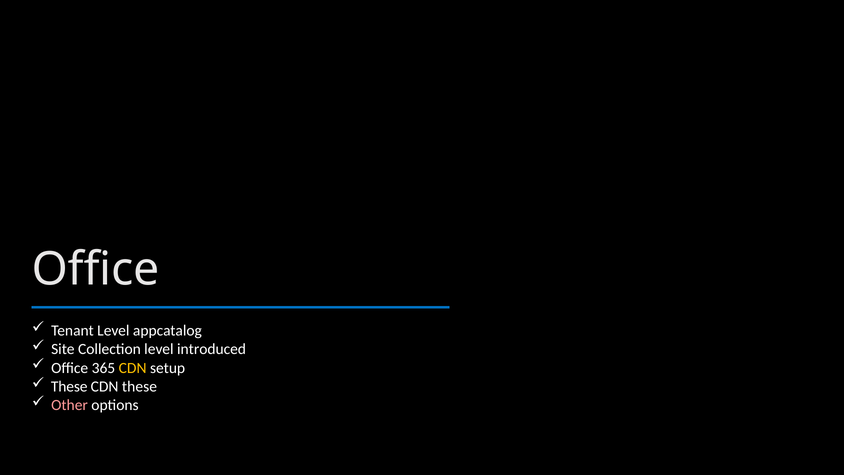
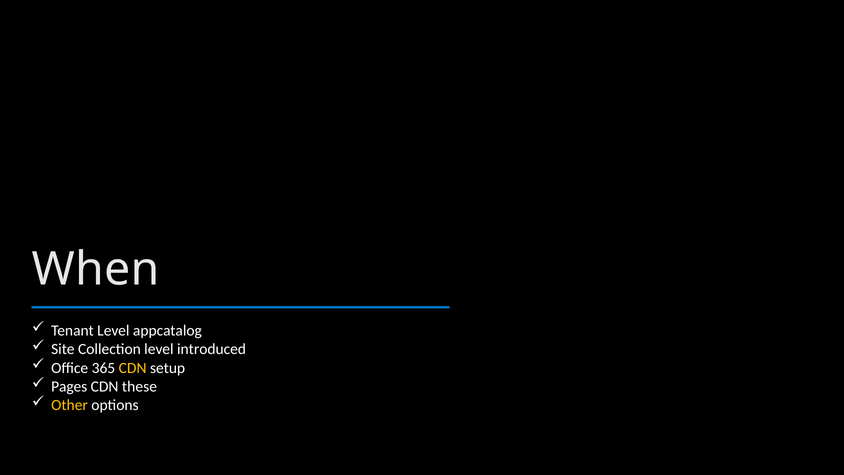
Office at (96, 269): Office -> When
These at (69, 386): These -> Pages
Other colour: pink -> yellow
